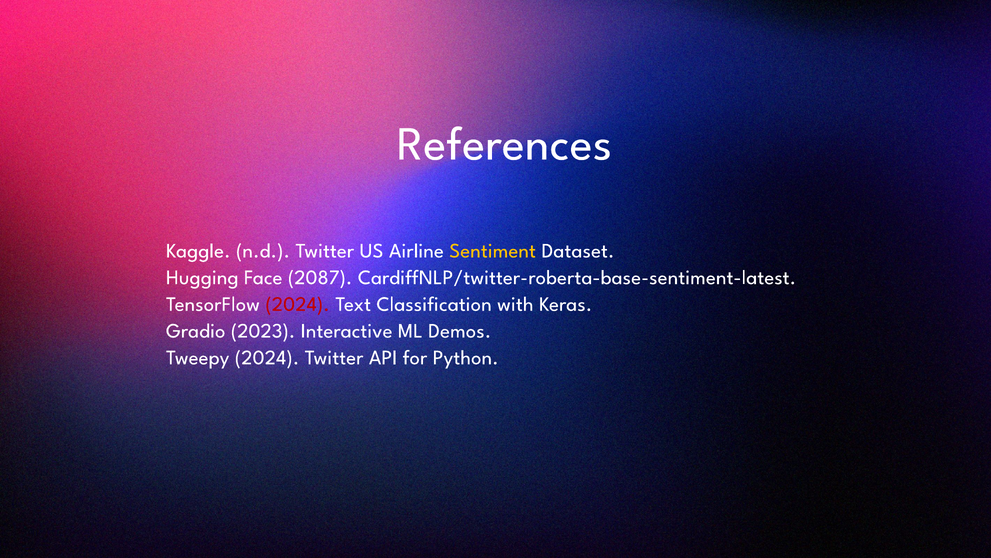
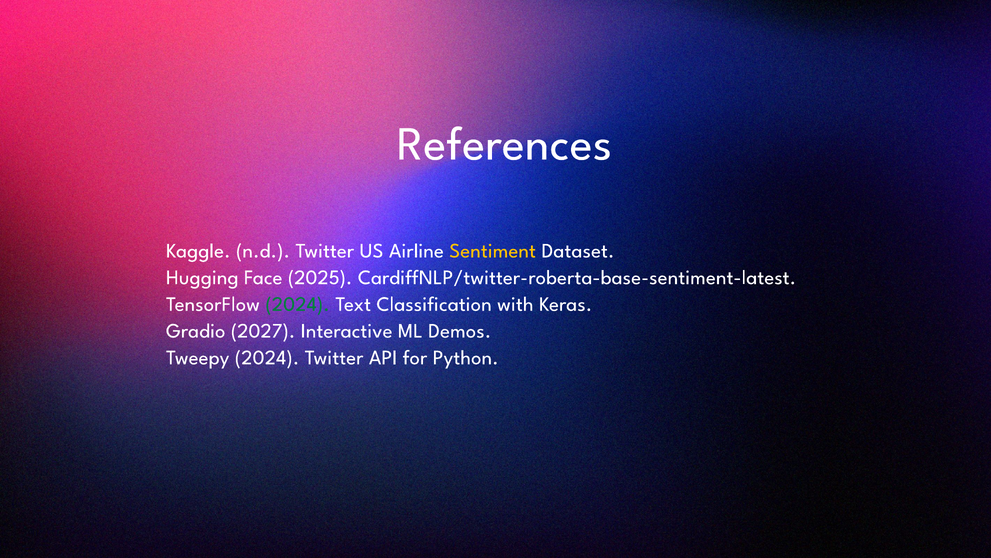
2087: 2087 -> 2025
2024 at (298, 304) colour: red -> green
2023: 2023 -> 2027
